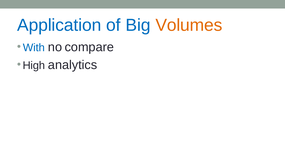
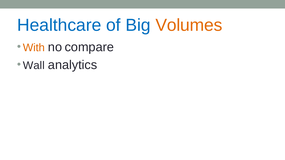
Application: Application -> Healthcare
With colour: blue -> orange
High: High -> Wall
